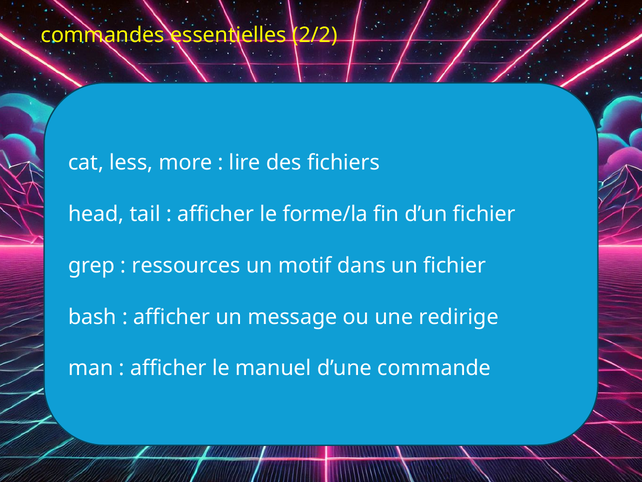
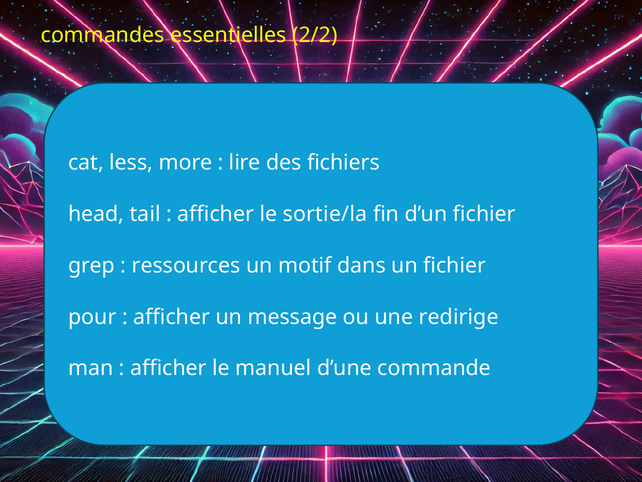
forme/la: forme/la -> sortie/la
bash: bash -> pour
